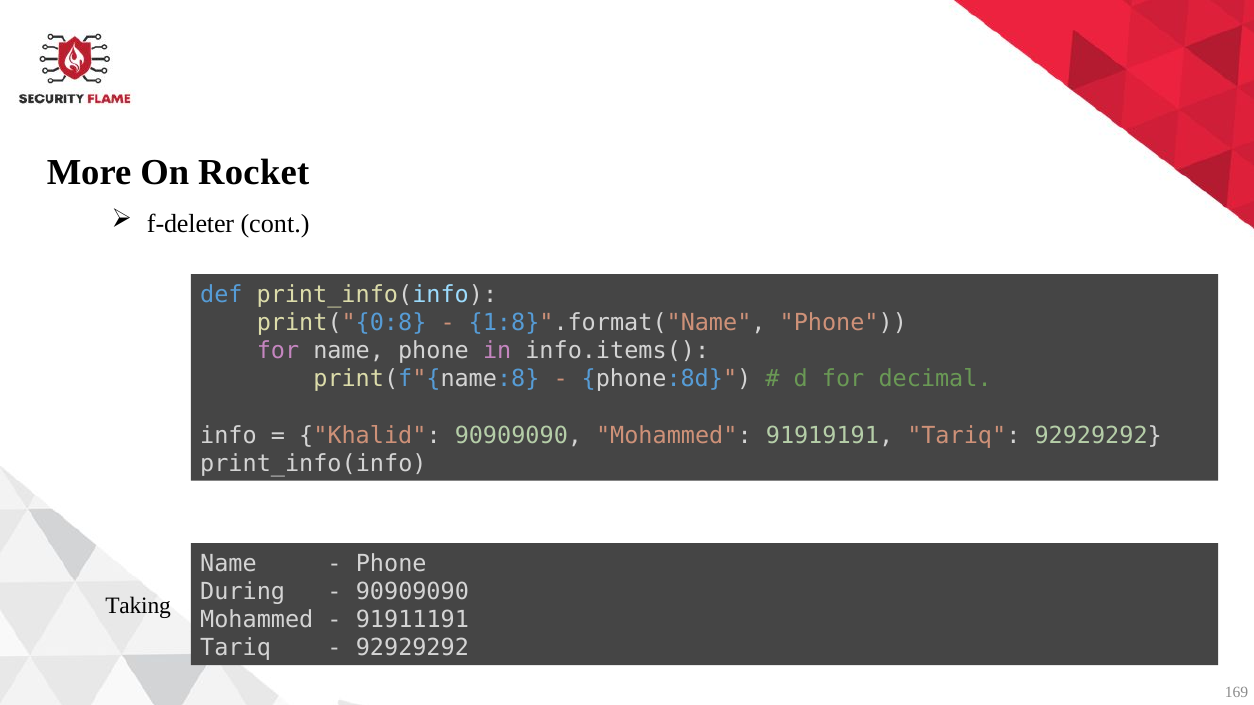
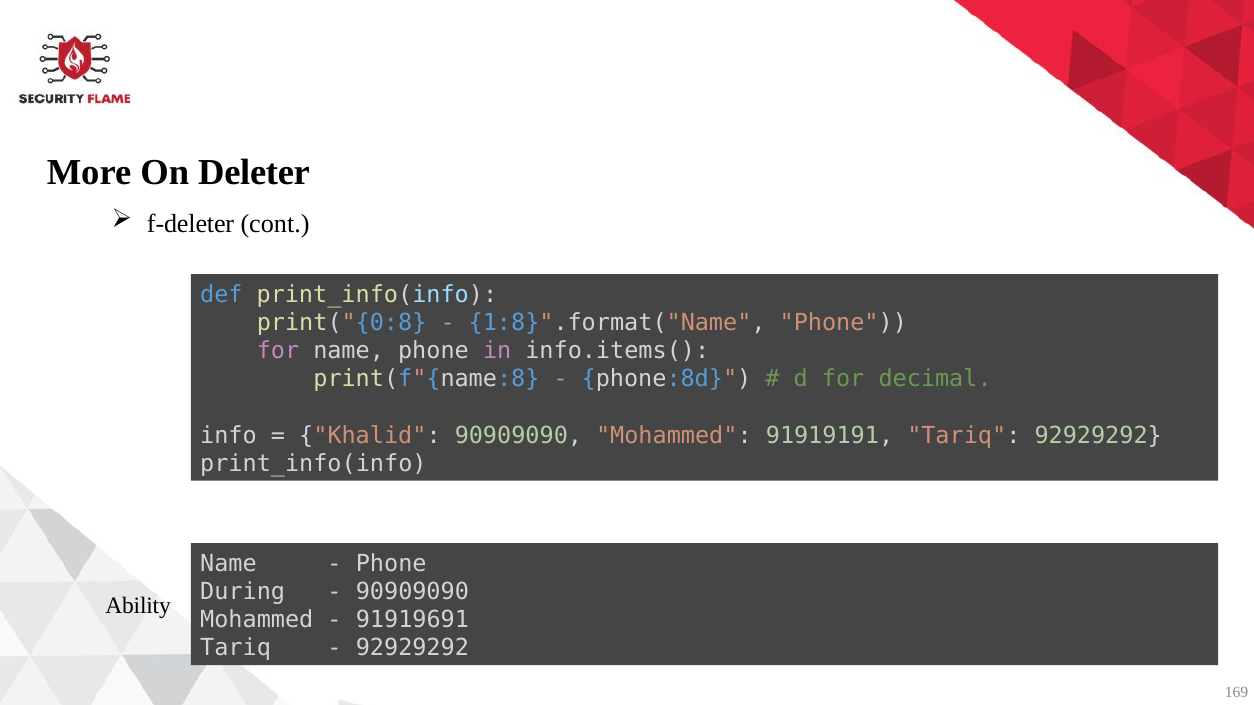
Rocket: Rocket -> Deleter
Taking: Taking -> Ability
91911191: 91911191 -> 91919691
